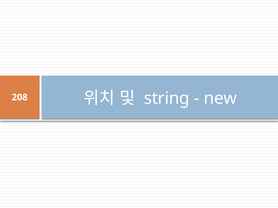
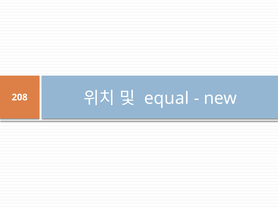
string: string -> equal
